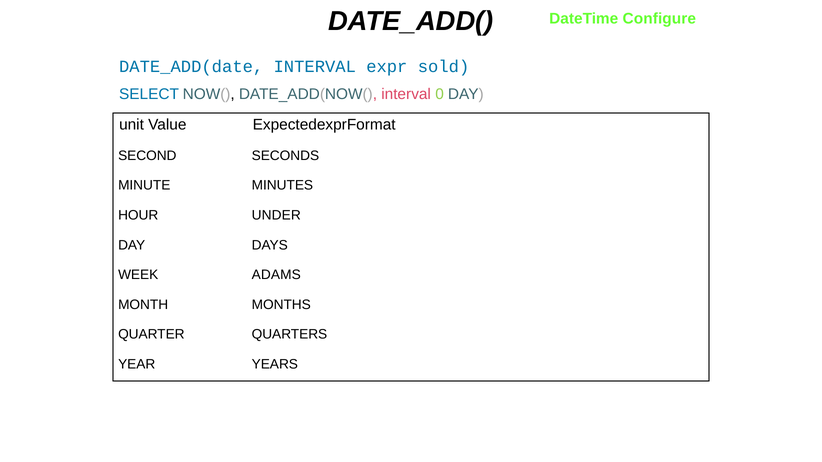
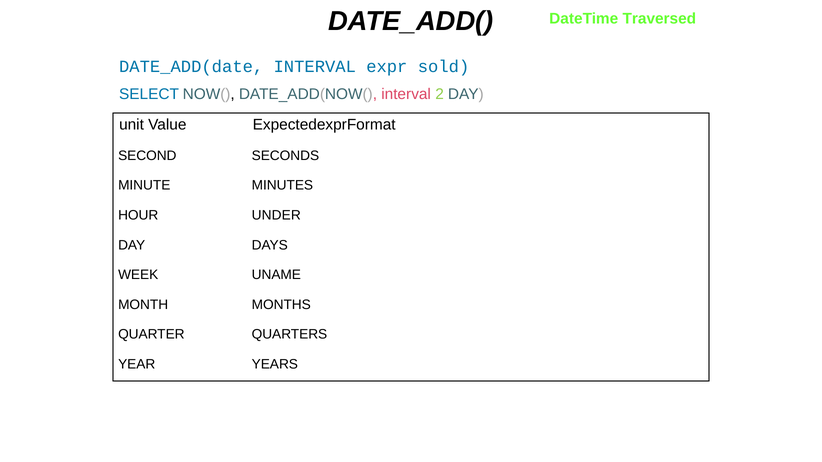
Configure: Configure -> Traversed
0: 0 -> 2
ADAMS: ADAMS -> UNAME
